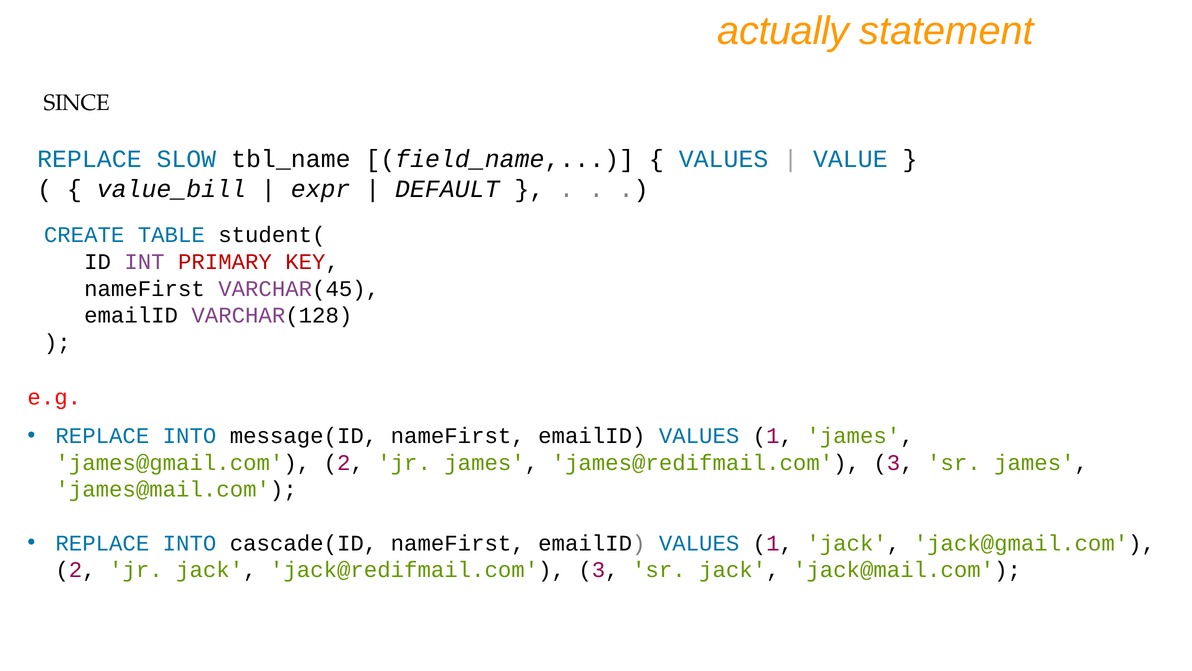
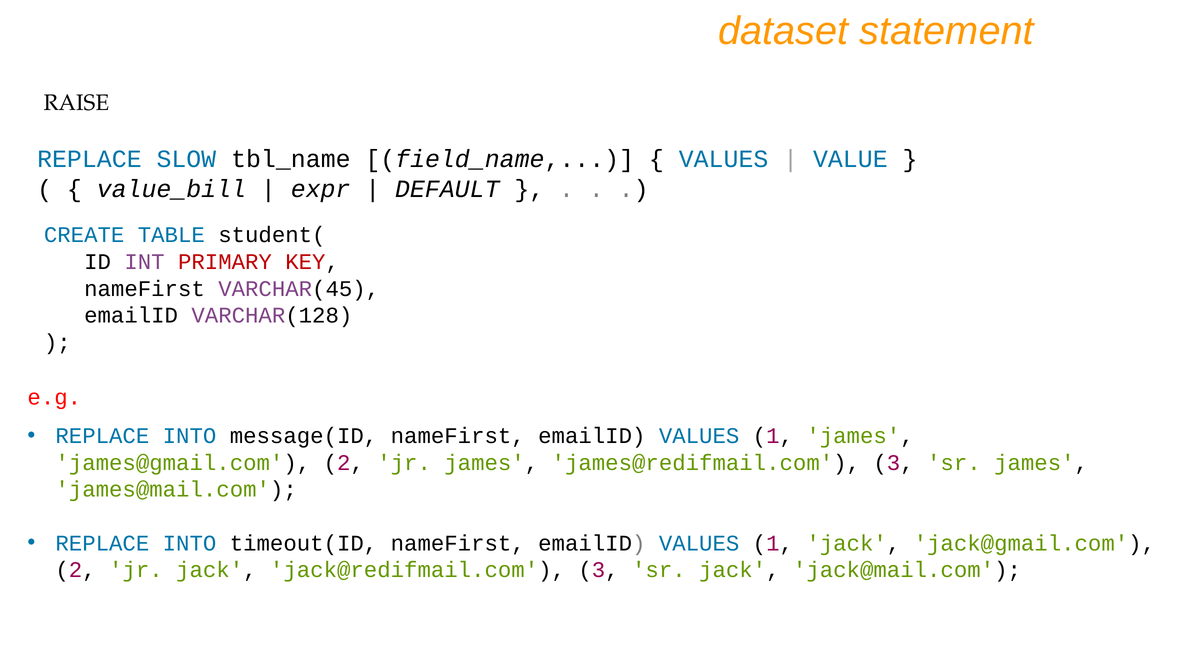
actually: actually -> dataset
SINCE: SINCE -> RAISE
cascade(ID: cascade(ID -> timeout(ID
